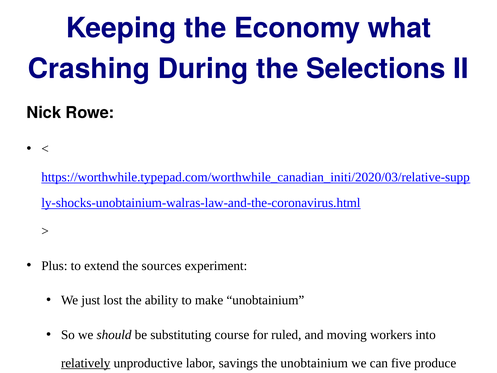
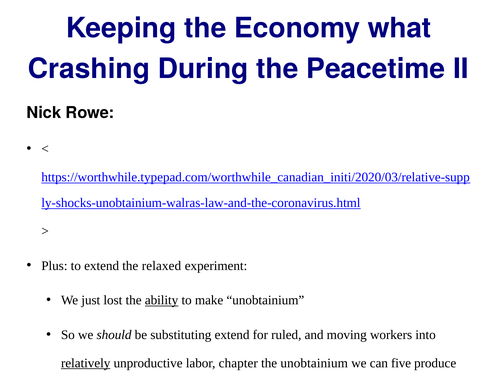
Selections: Selections -> Peacetime
sources: sources -> relaxed
ability underline: none -> present
substituting course: course -> extend
savings: savings -> chapter
